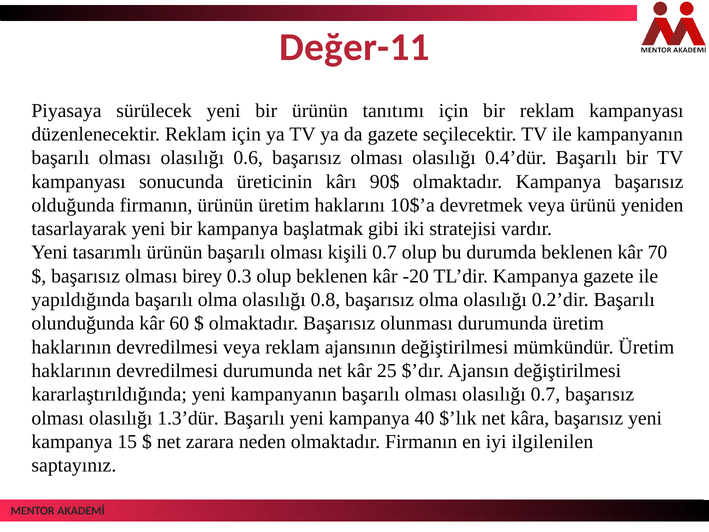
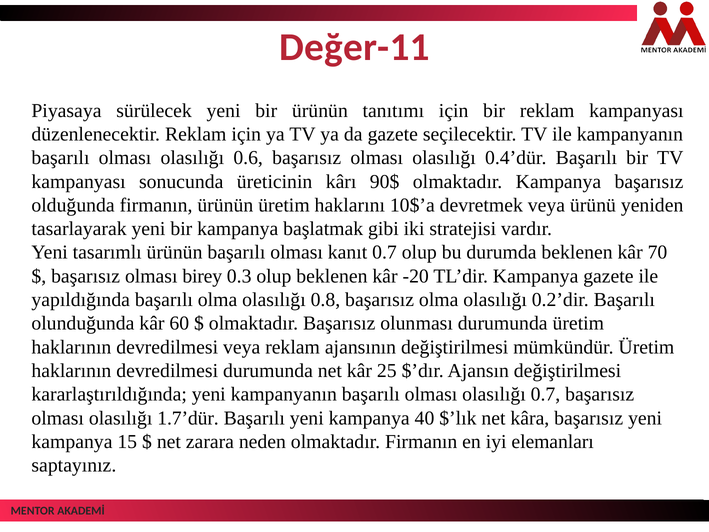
kişili: kişili -> kanıt
1.3’dür: 1.3’dür -> 1.7’dür
ilgilenilen: ilgilenilen -> elemanları
